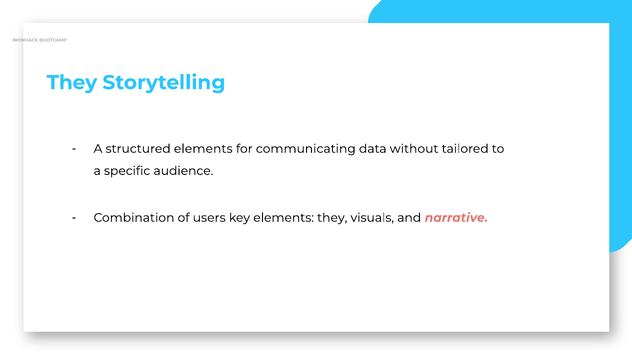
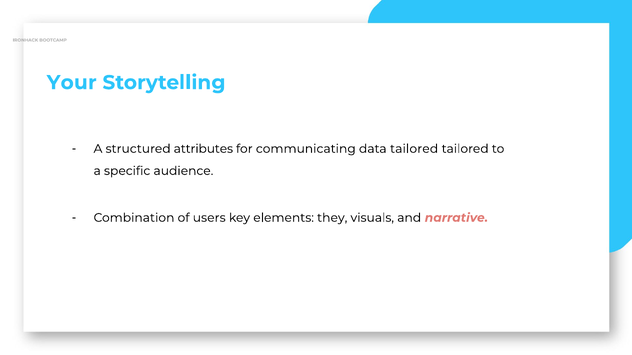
They at (72, 83): They -> Your
structured elements: elements -> attributes
data without: without -> tailored
